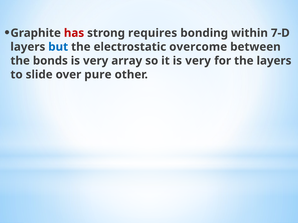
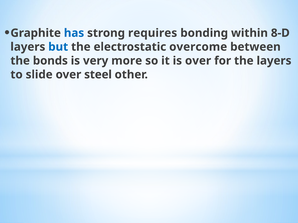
has colour: red -> blue
7-D: 7-D -> 8-D
array: array -> more
it is very: very -> over
pure: pure -> steel
